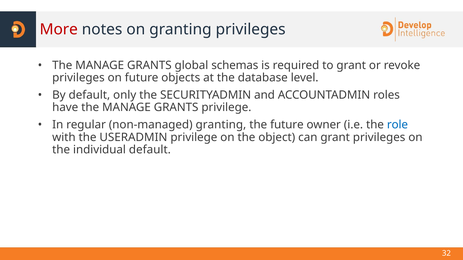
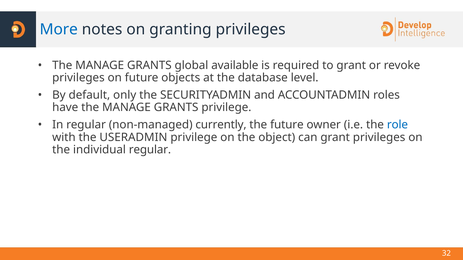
More colour: red -> blue
schemas: schemas -> available
non-managed granting: granting -> currently
individual default: default -> regular
